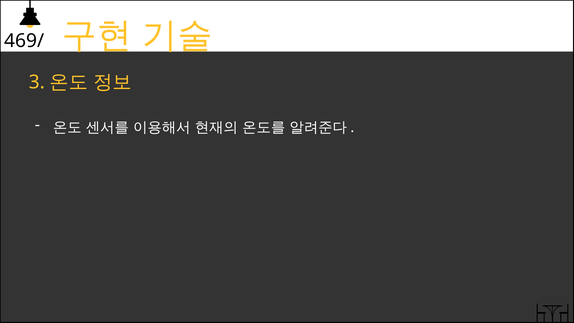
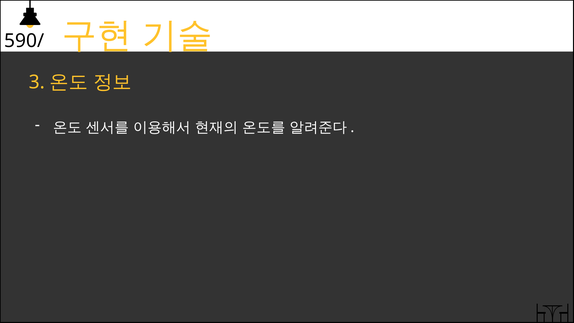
469/: 469/ -> 590/
